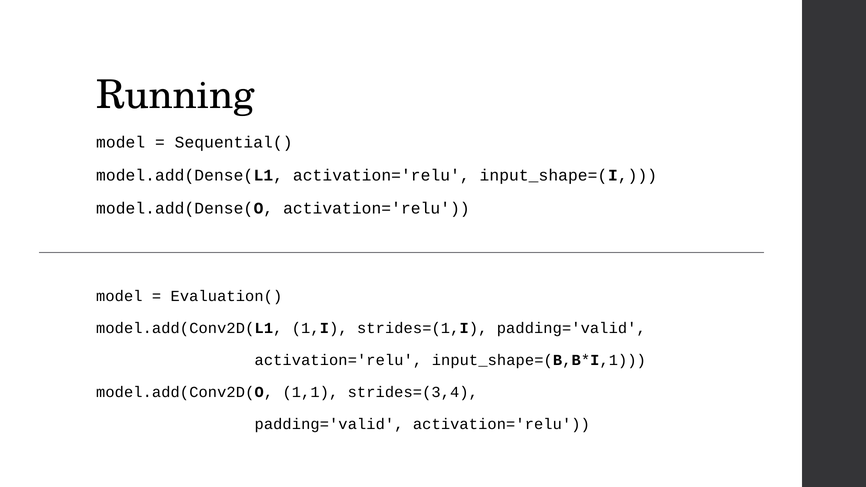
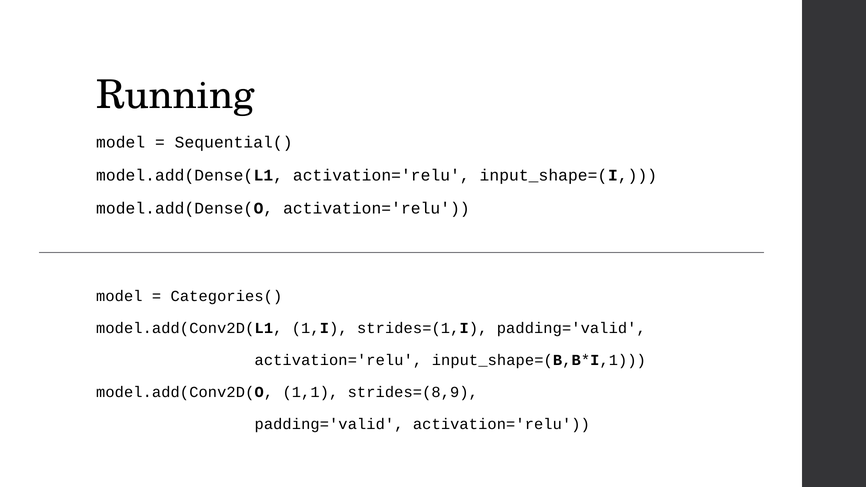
Evaluation(: Evaluation( -> Categories(
strides=(3,4: strides=(3,4 -> strides=(8,9
